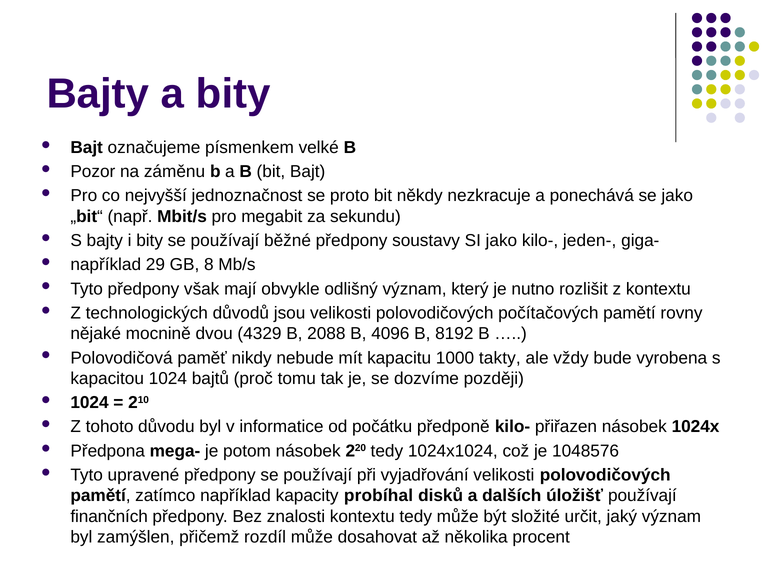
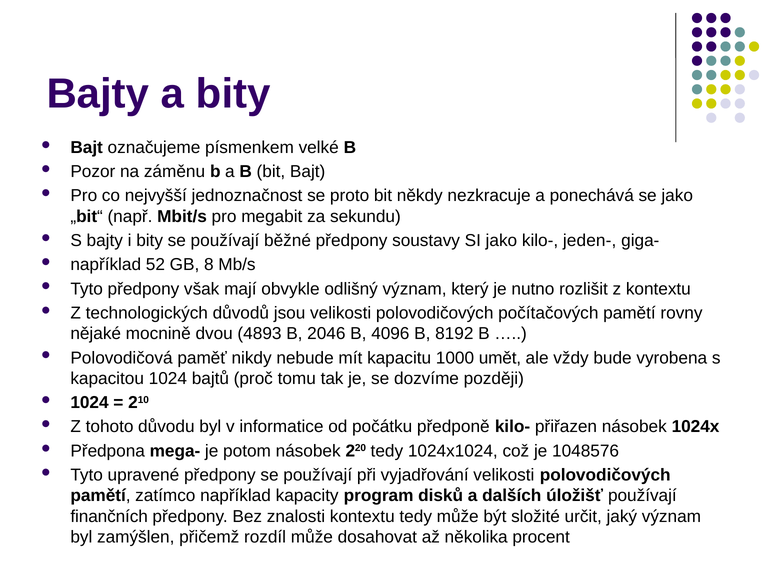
29: 29 -> 52
4329: 4329 -> 4893
2088: 2088 -> 2046
takty: takty -> umět
probíhal: probíhal -> program
